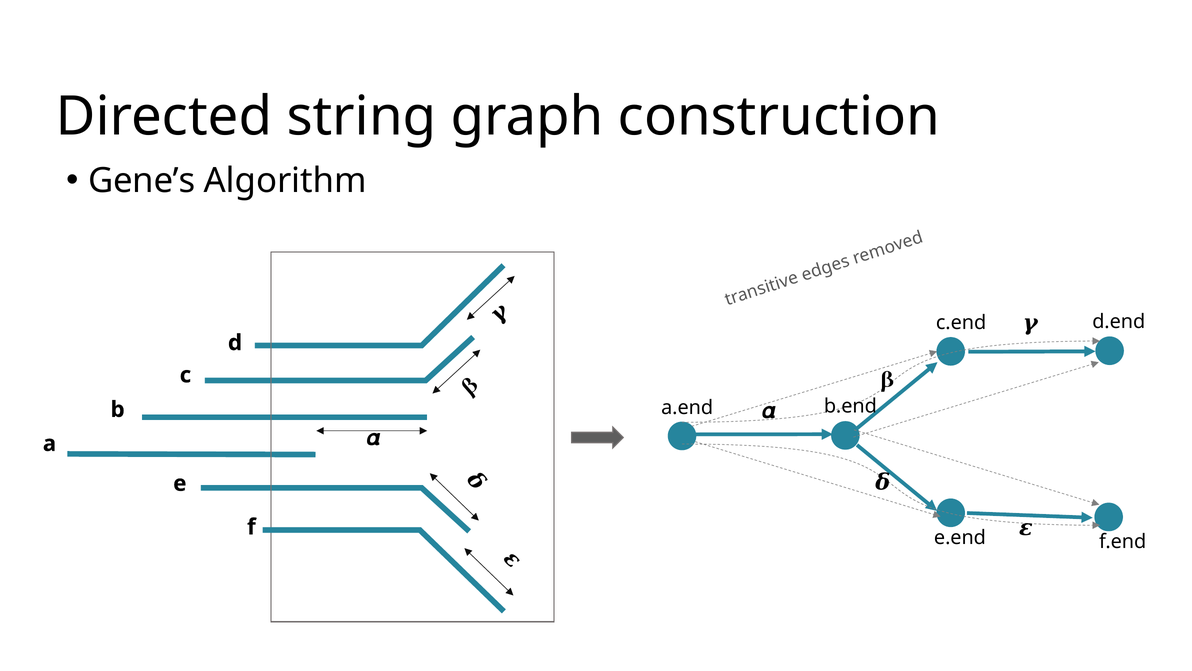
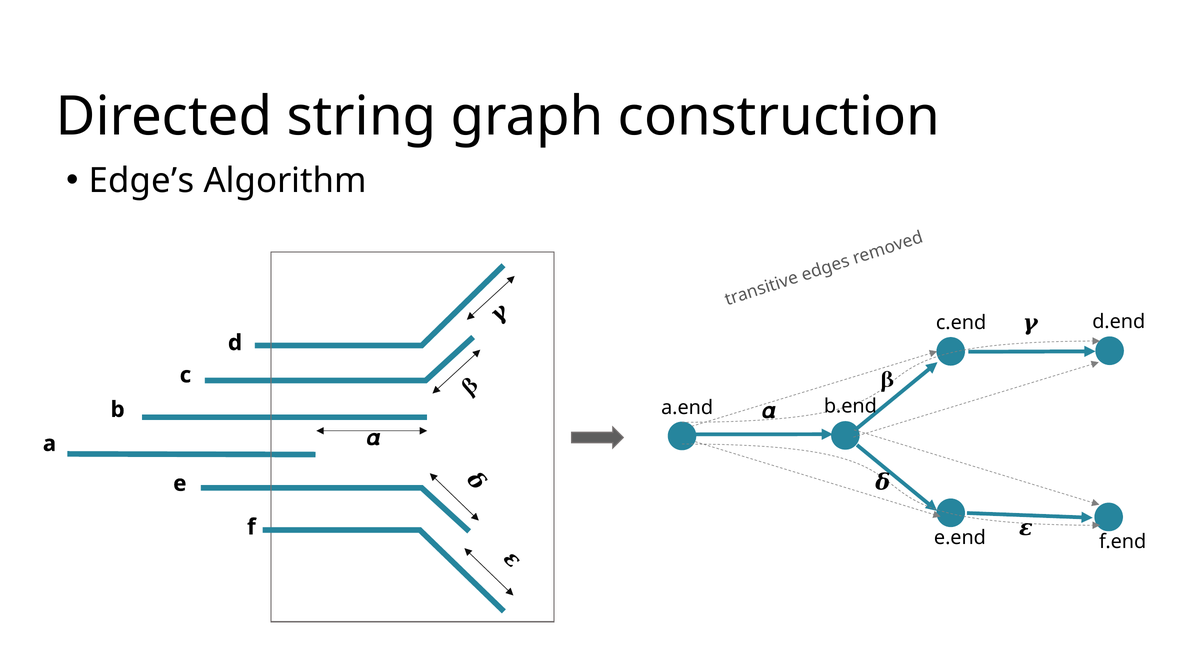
Gene’s: Gene’s -> Edge’s
